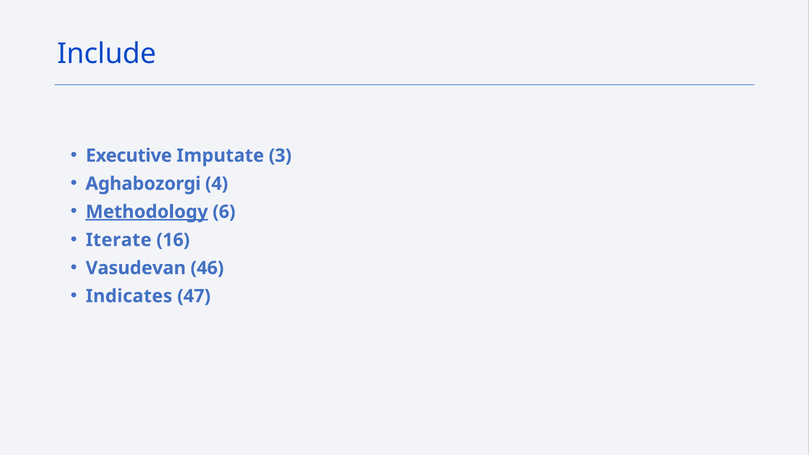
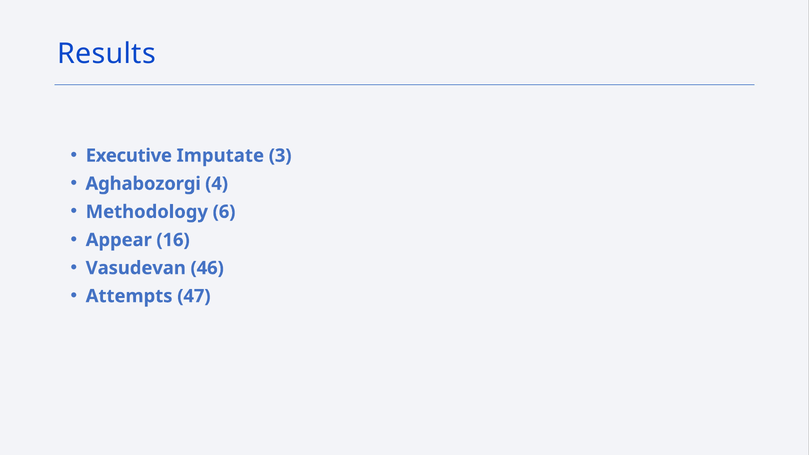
Include: Include -> Results
Methodology underline: present -> none
Iterate: Iterate -> Appear
Indicates: Indicates -> Attempts
